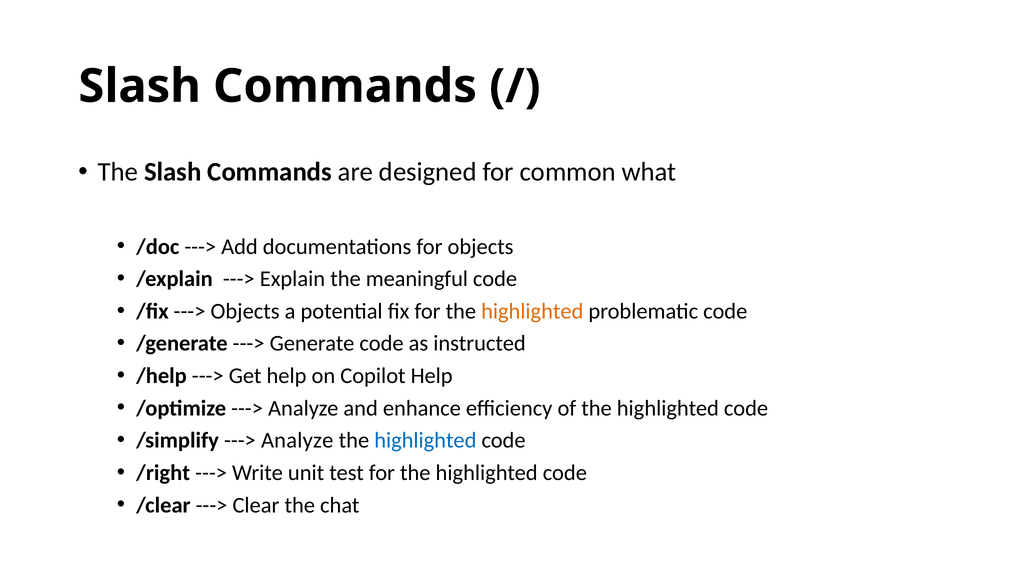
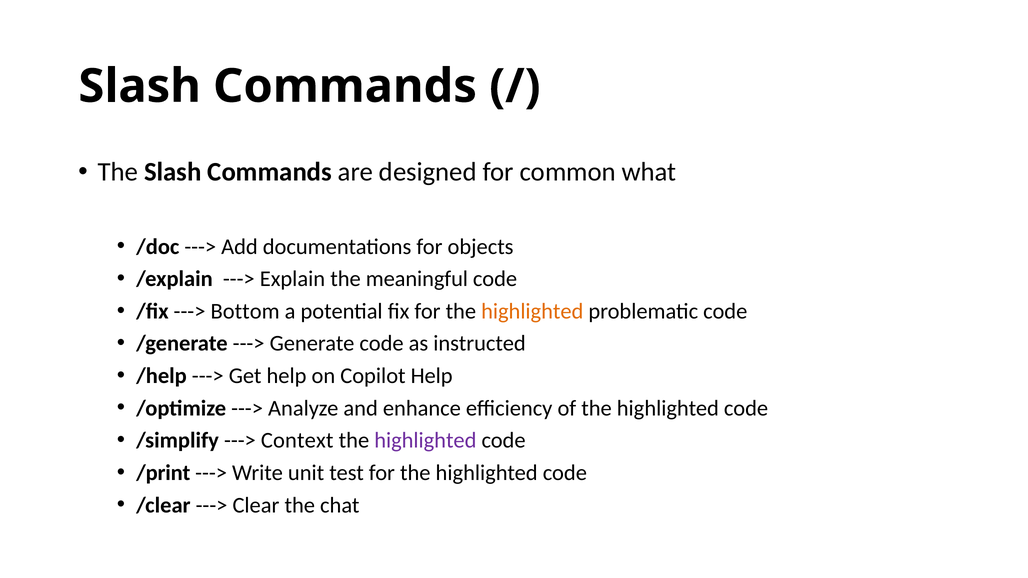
Objects at (245, 311): Objects -> Bottom
Analyze at (297, 441): Analyze -> Context
highlighted at (425, 441) colour: blue -> purple
/right: /right -> /print
